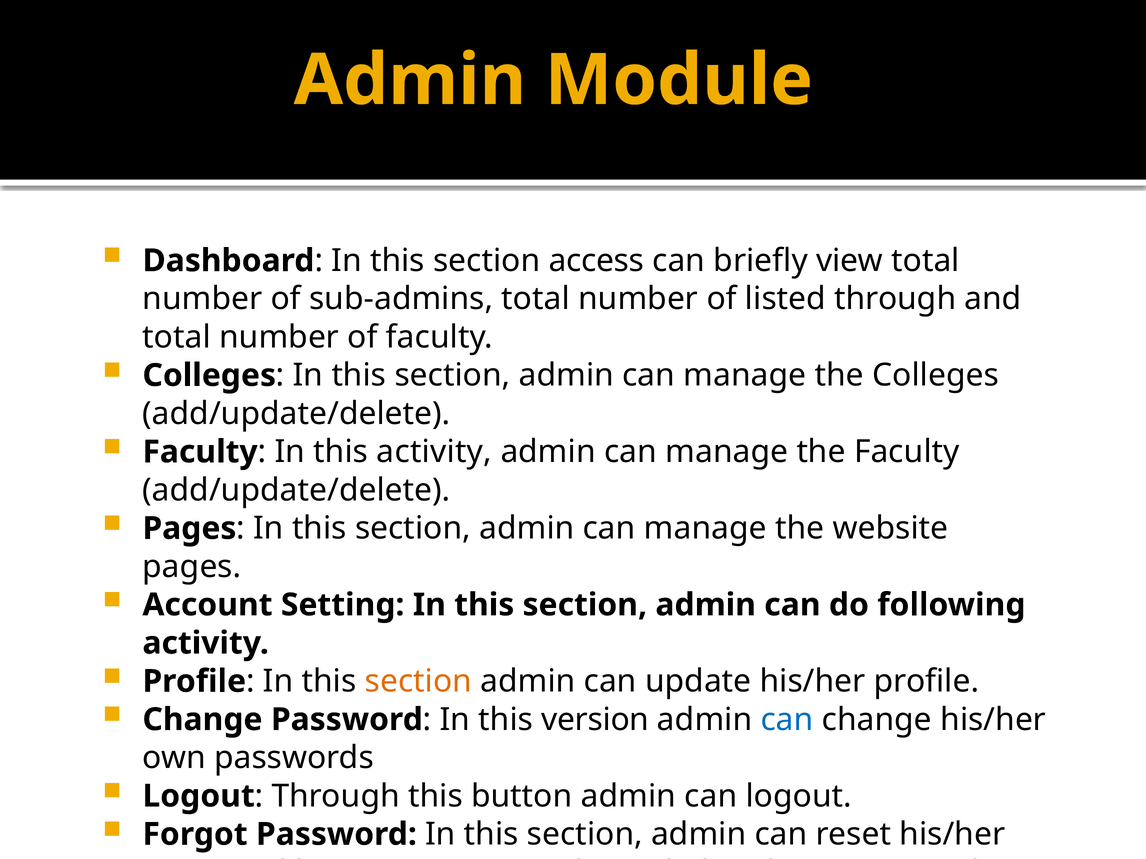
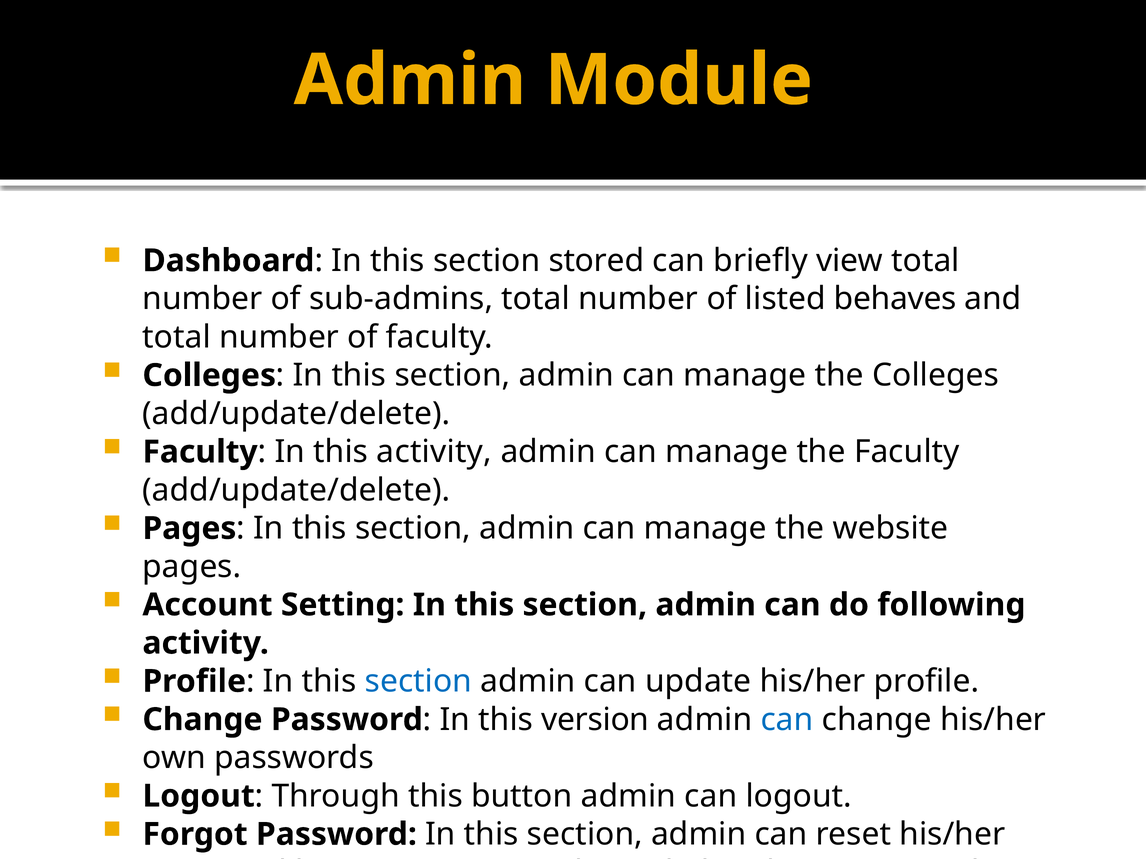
access: access -> stored
listed through: through -> behaves
section at (418, 682) colour: orange -> blue
